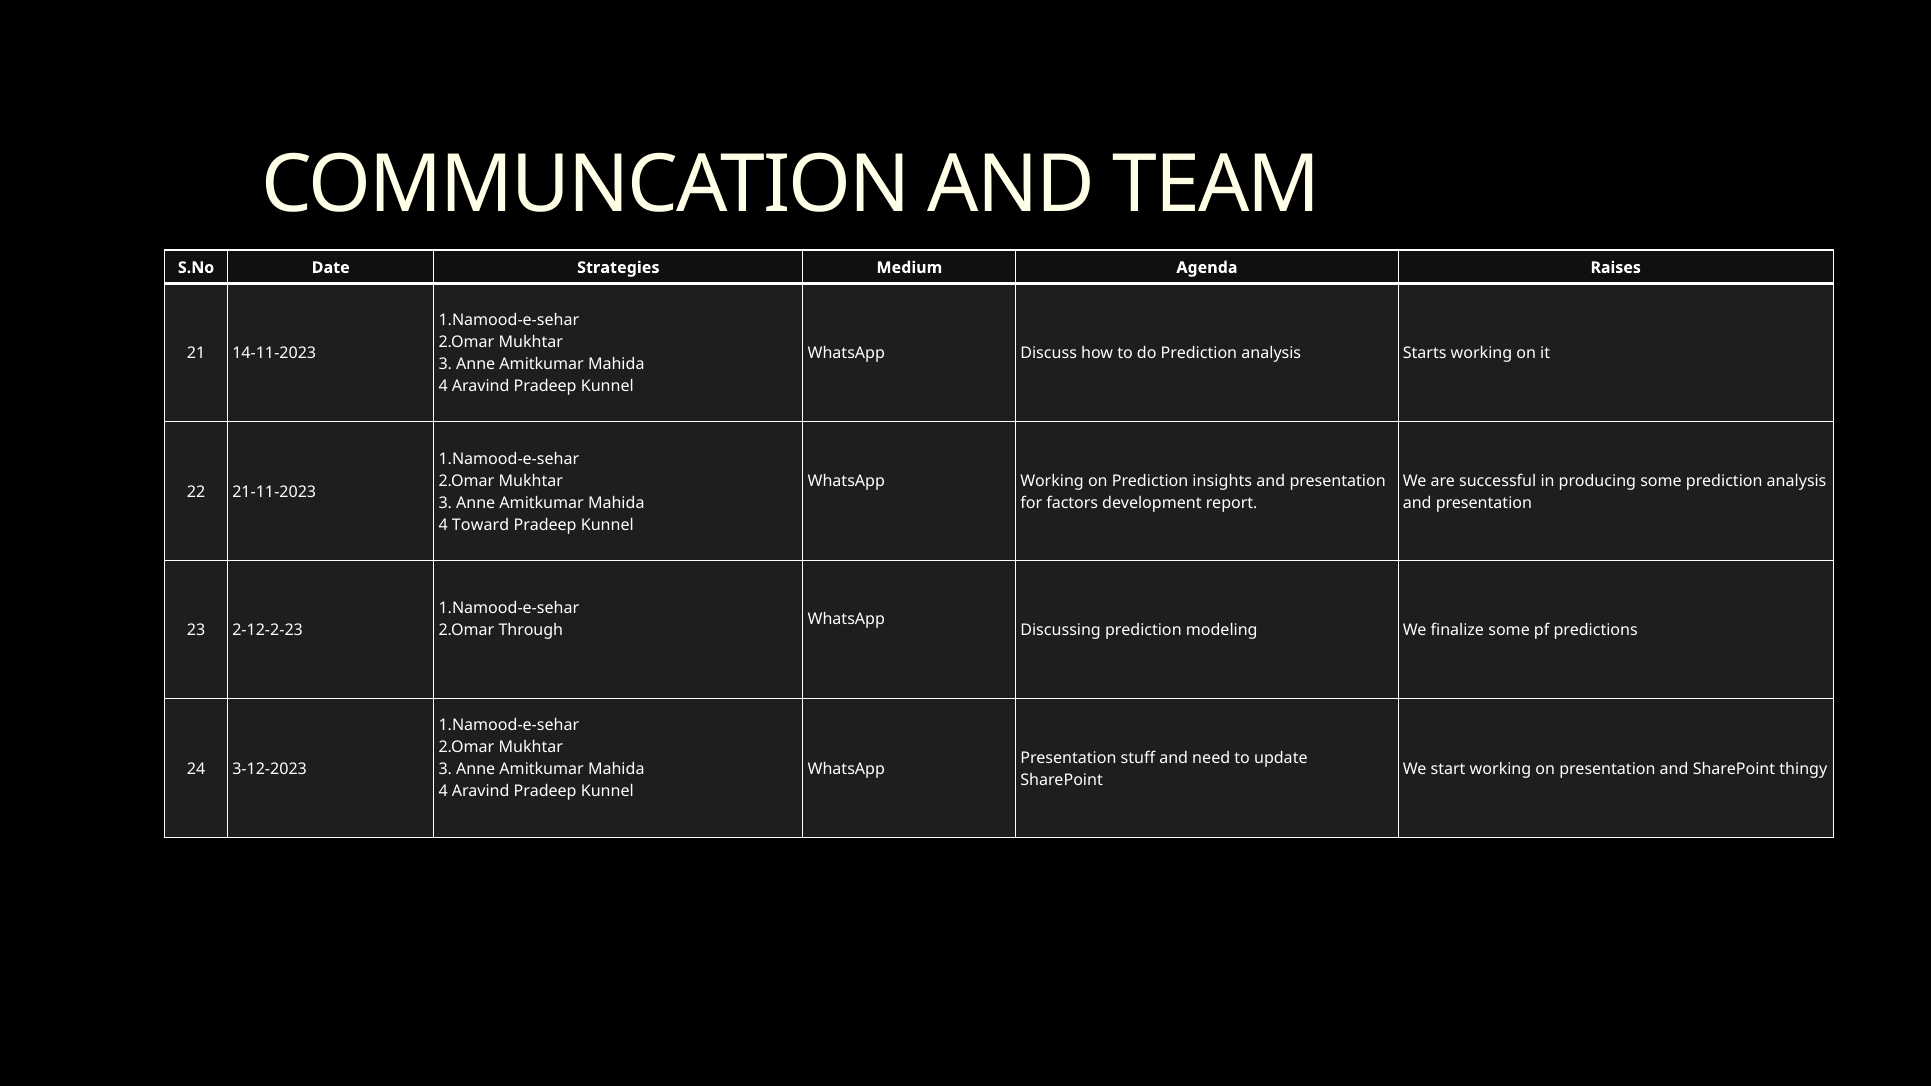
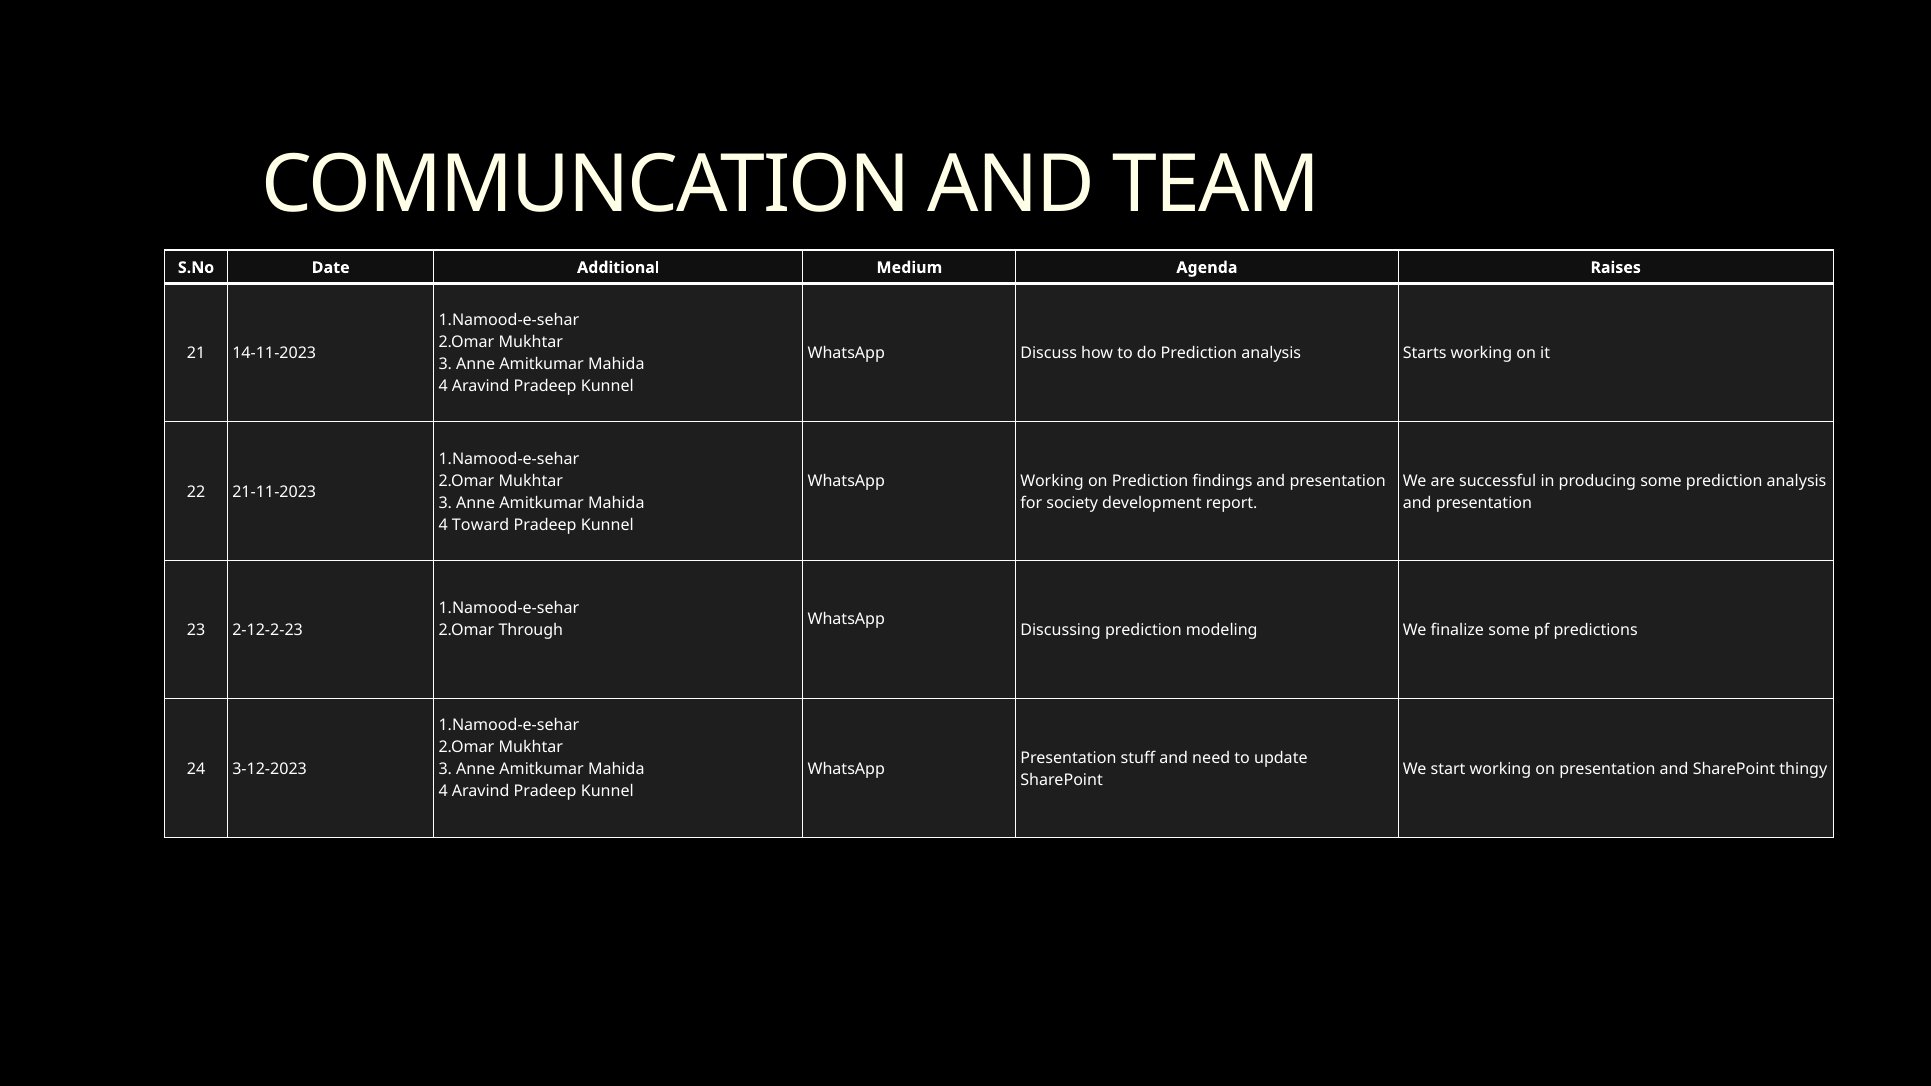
Strategies: Strategies -> Additional
insights: insights -> findings
factors: factors -> society
